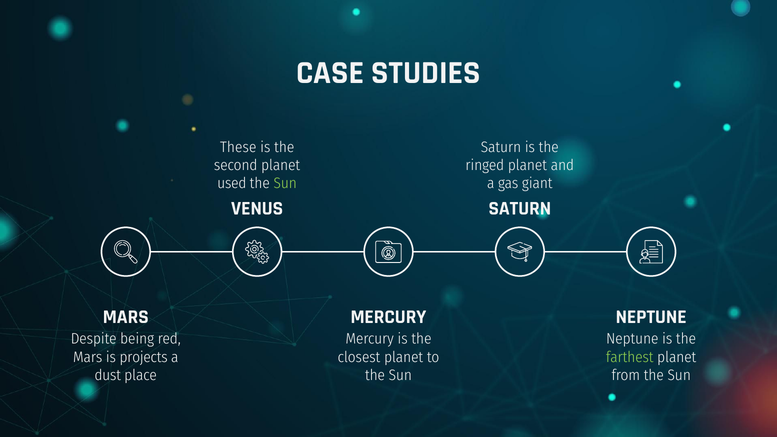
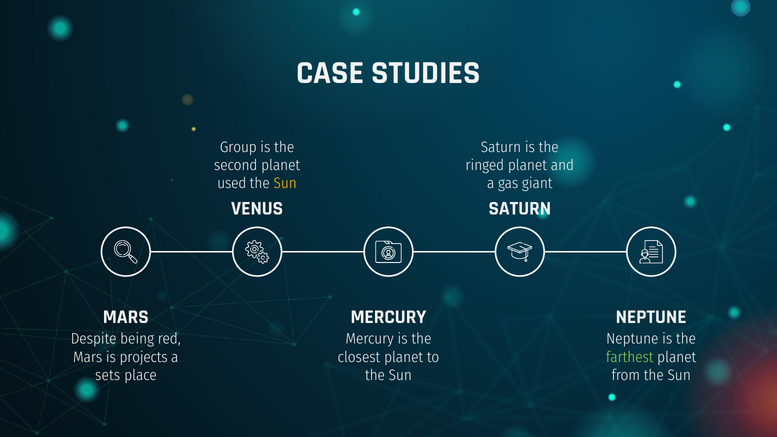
These: These -> Group
Sun at (285, 183) colour: light green -> yellow
dust: dust -> sets
